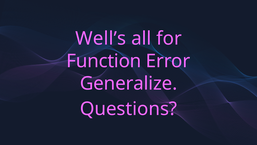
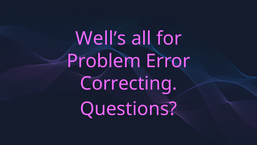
Function: Function -> Problem
Generalize: Generalize -> Correcting
